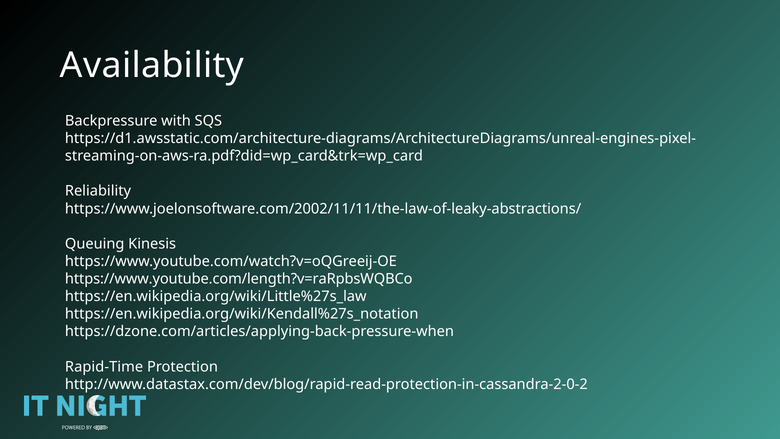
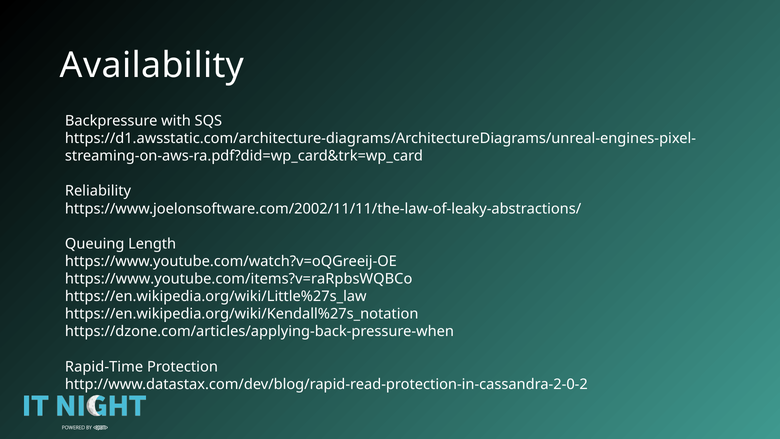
Kinesis: Kinesis -> Length
https://www.youtube.com/length?v=raRpbsWQBCo: https://www.youtube.com/length?v=raRpbsWQBCo -> https://www.youtube.com/items?v=raRpbsWQBCo
